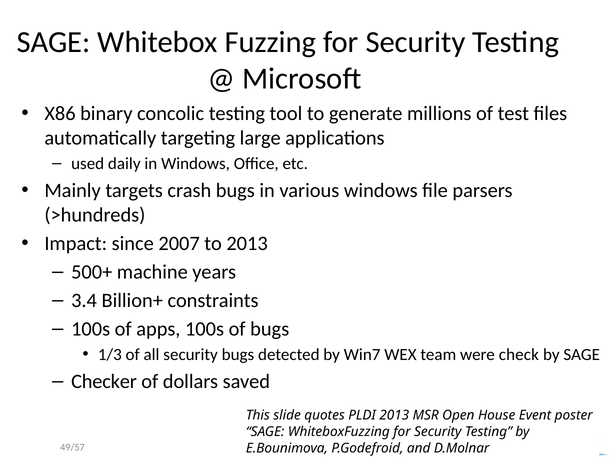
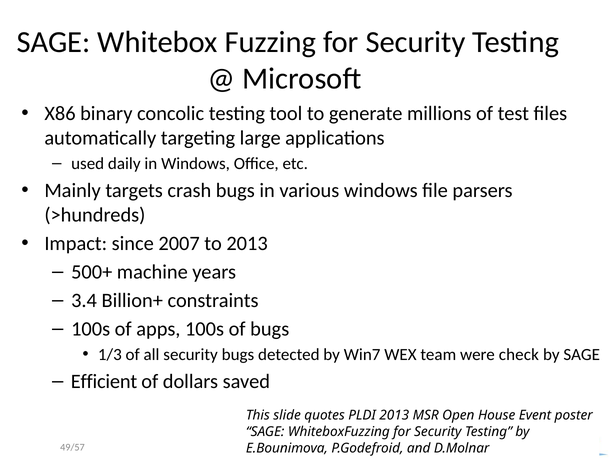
Checker: Checker -> Efficient
